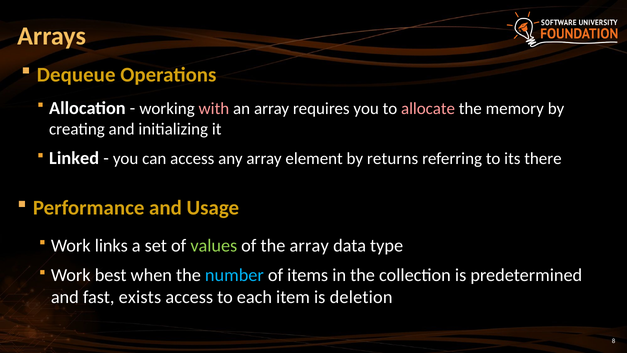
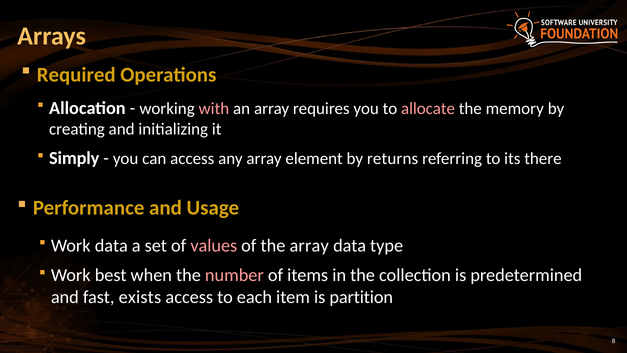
Dequeue: Dequeue -> Required
Linked: Linked -> Simply
Work links: links -> data
values colour: light green -> pink
number colour: light blue -> pink
deletion: deletion -> partition
